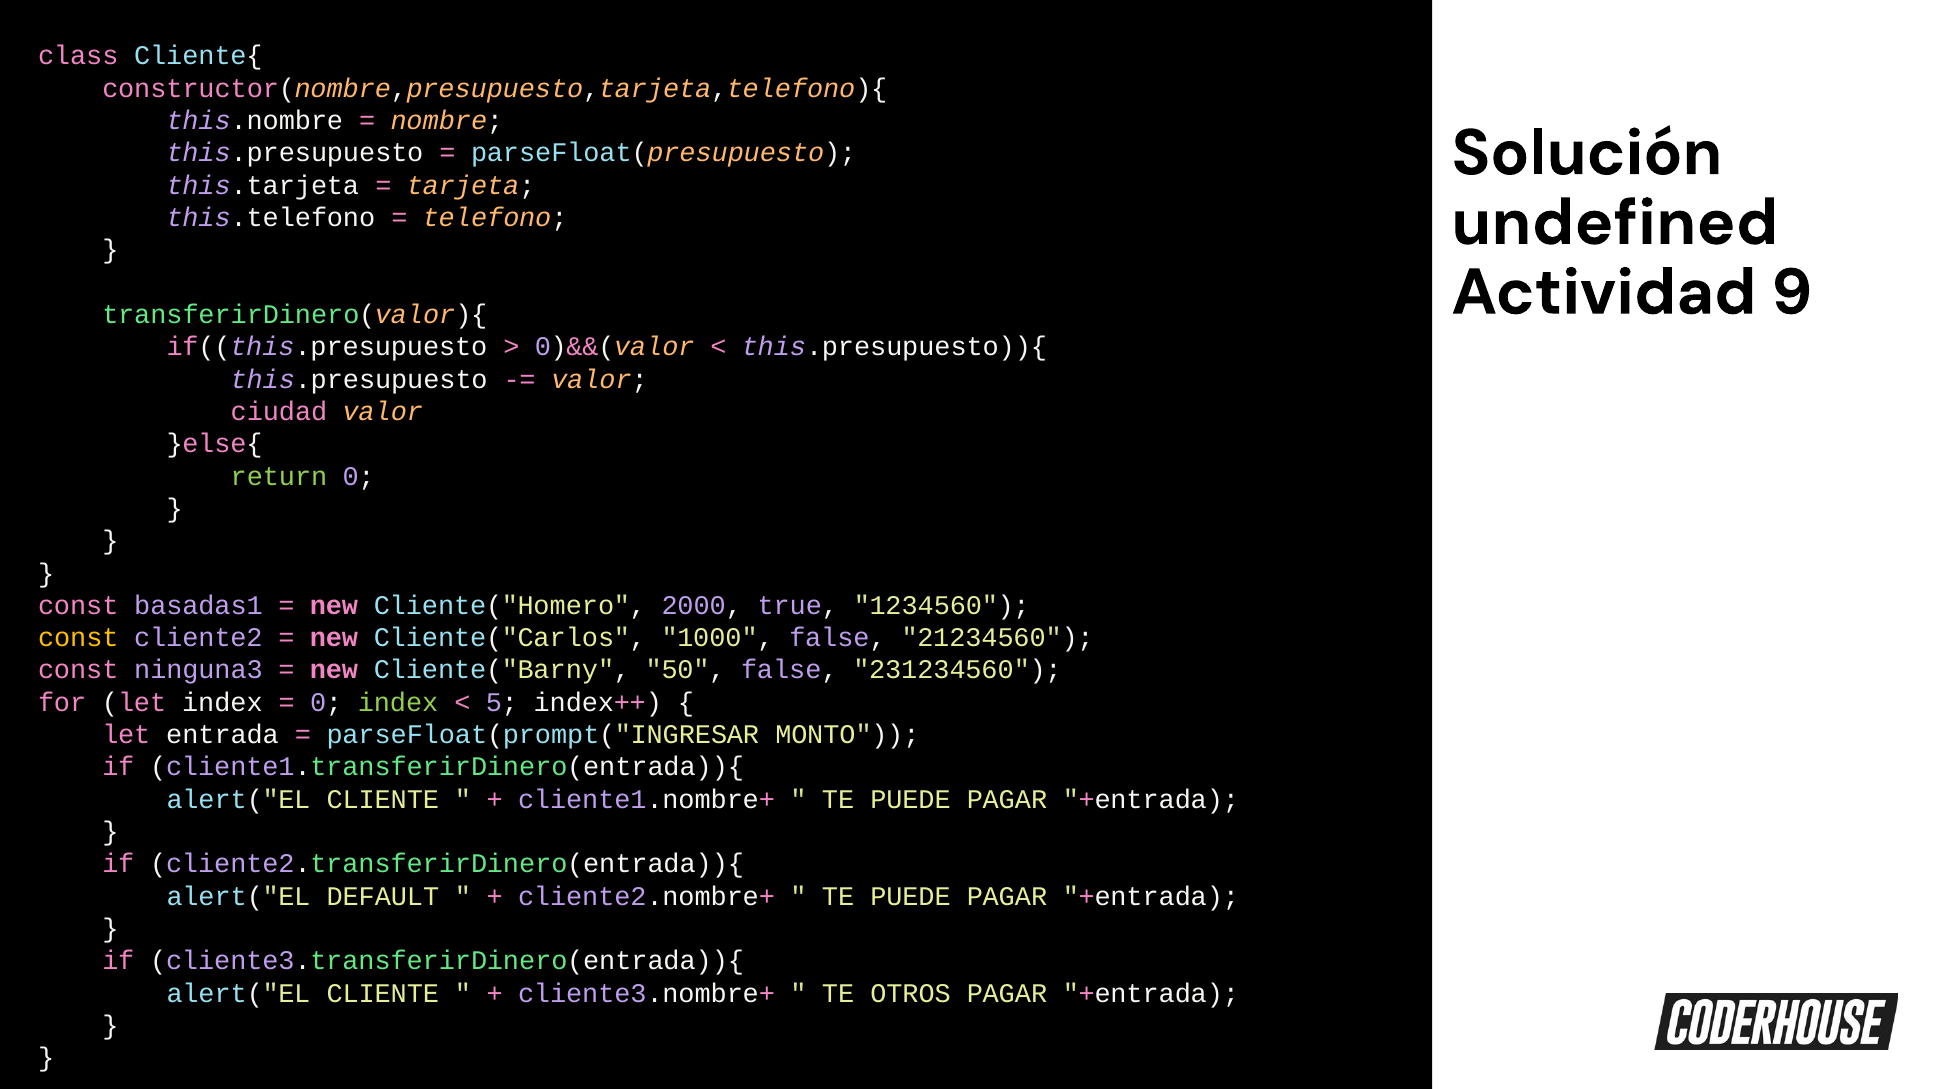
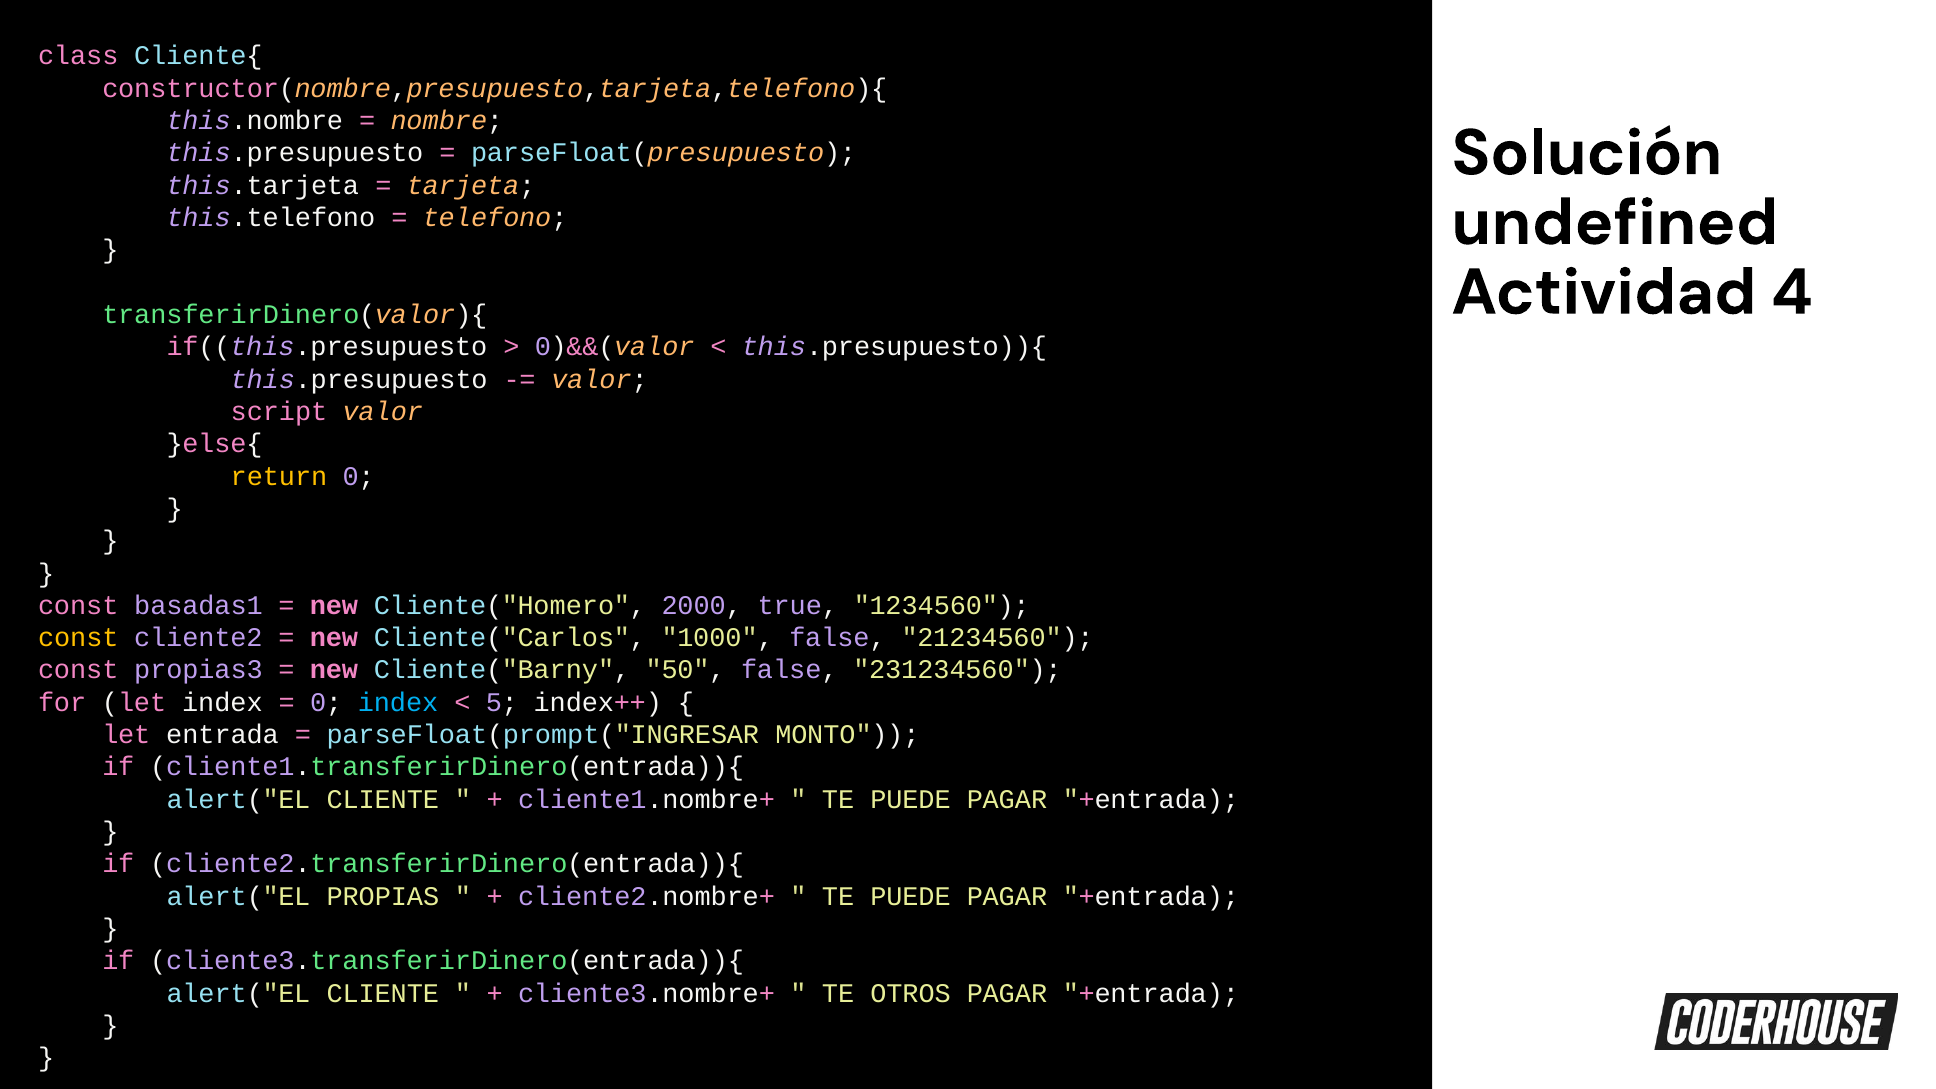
9: 9 -> 4
ciudad: ciudad -> script
return colour: light green -> yellow
ninguna3: ninguna3 -> propias3
index at (398, 702) colour: light green -> light blue
DEFAULT: DEFAULT -> PROPIAS
